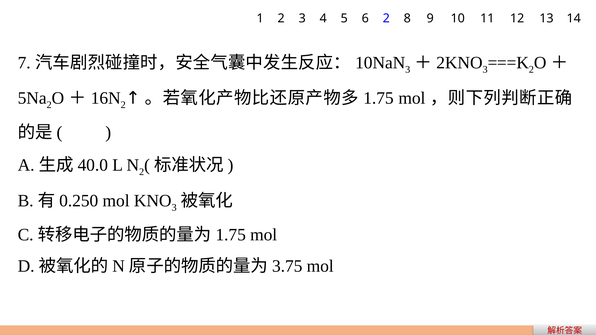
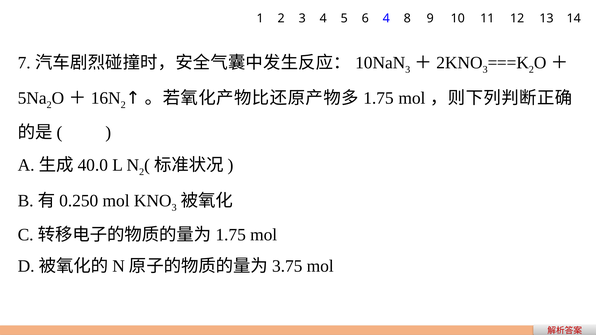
6 2: 2 -> 4
